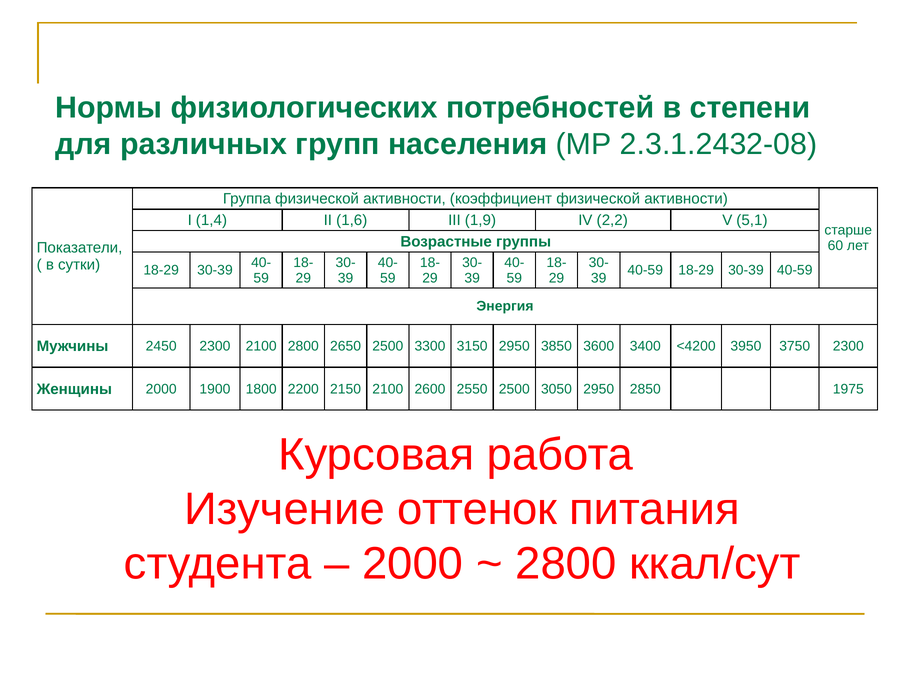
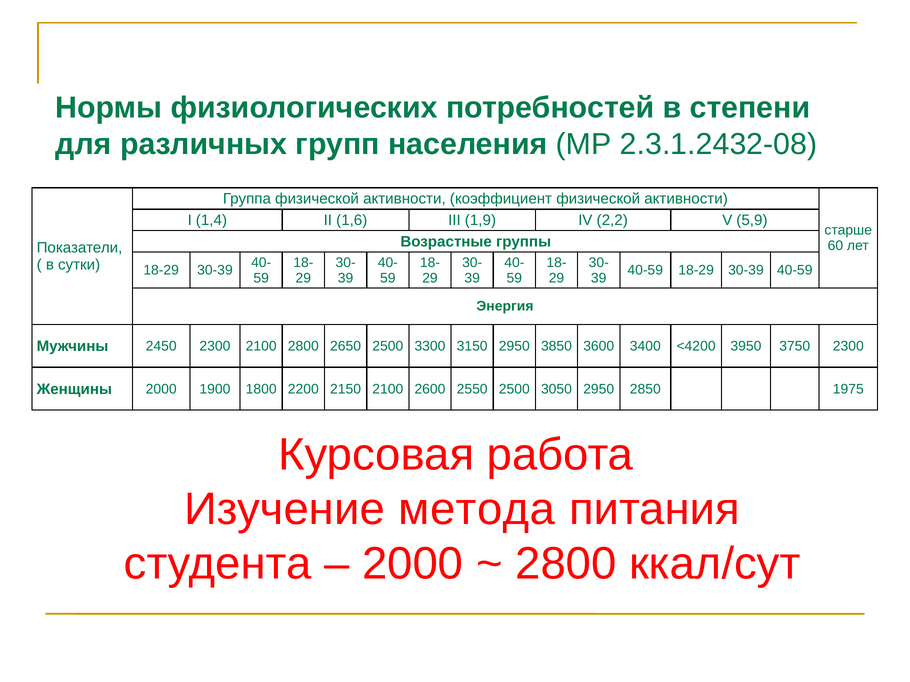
5,1: 5,1 -> 5,9
оттенок: оттенок -> метода
